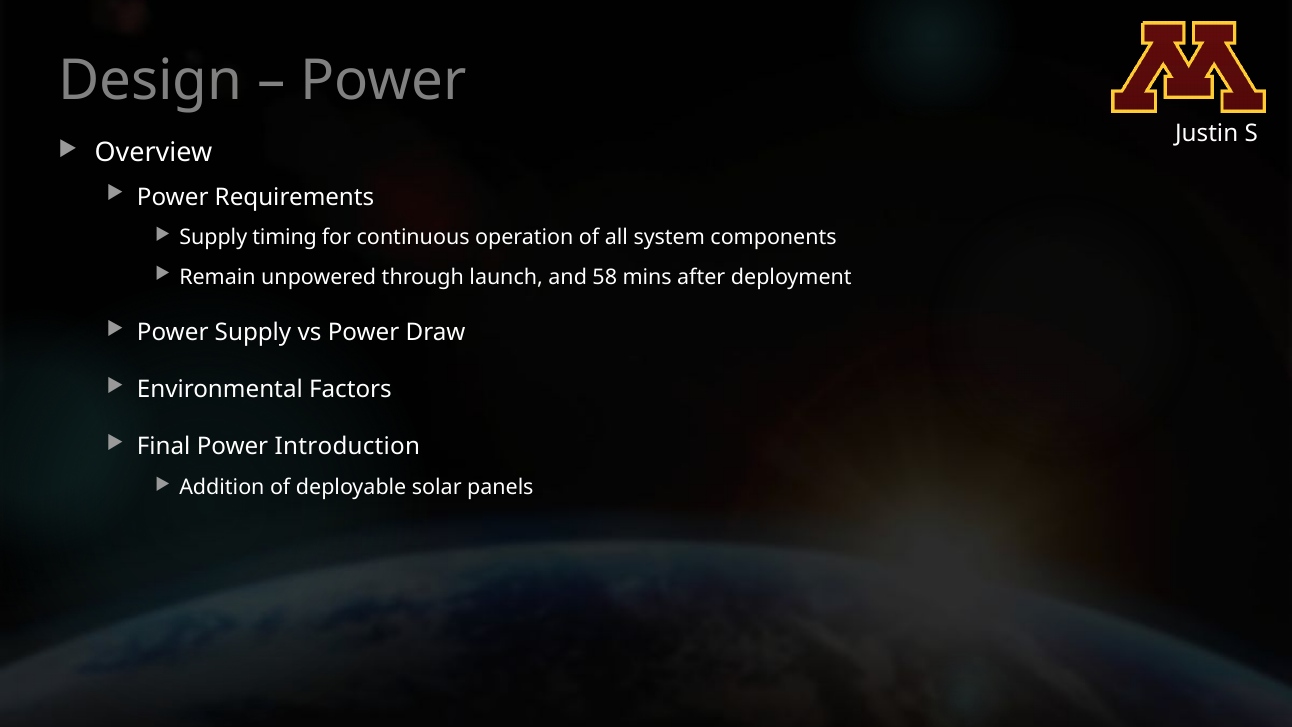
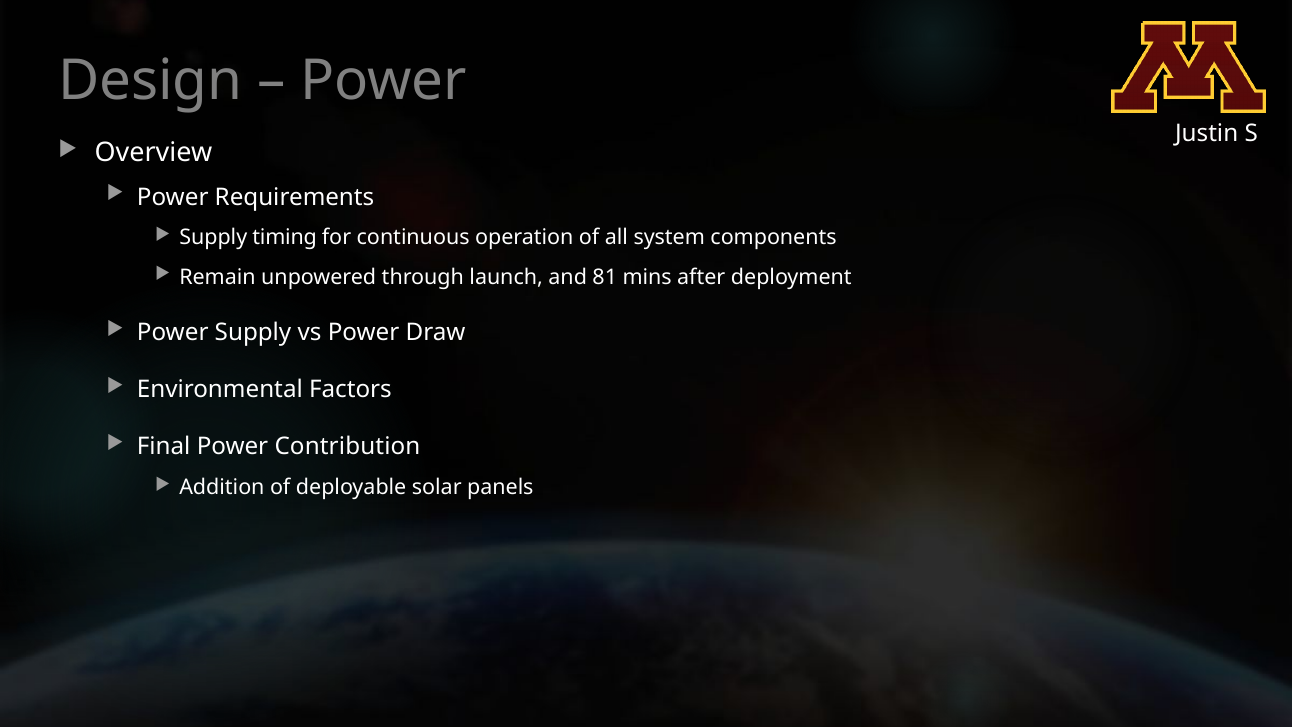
58: 58 -> 81
Introduction: Introduction -> Contribution
